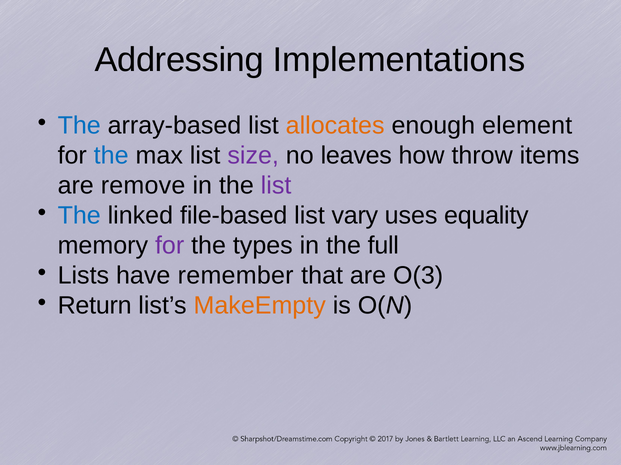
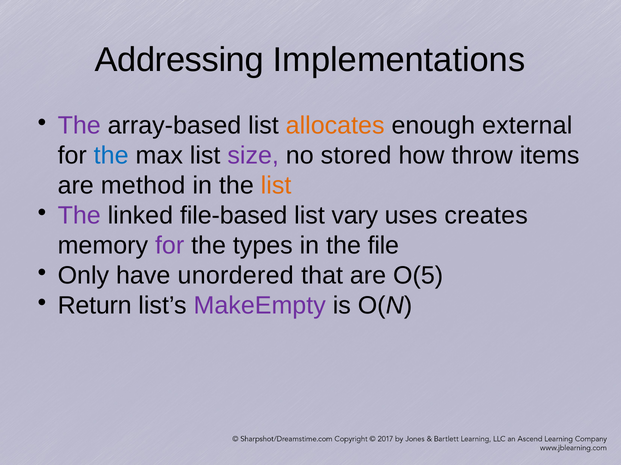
The at (79, 126) colour: blue -> purple
element: element -> external
leaves: leaves -> stored
remove: remove -> method
list at (276, 186) colour: purple -> orange
The at (79, 216) colour: blue -> purple
equality: equality -> creates
full: full -> file
Lists: Lists -> Only
remember: remember -> unordered
O(3: O(3 -> O(5
MakeEmpty colour: orange -> purple
